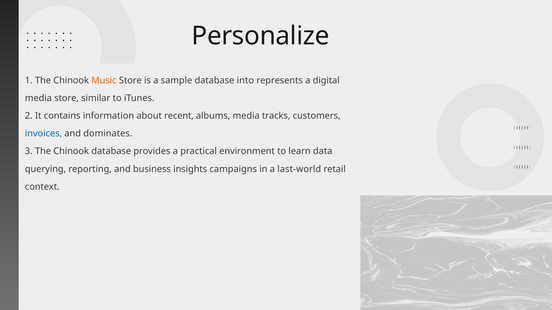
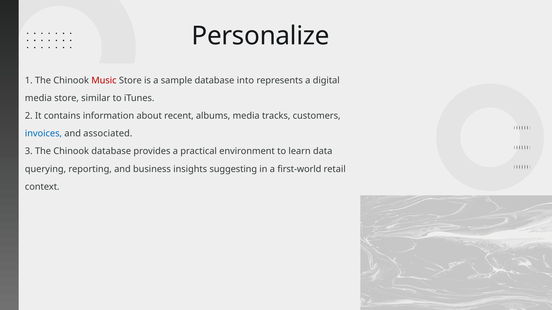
Music colour: orange -> red
dominates: dominates -> associated
campaigns: campaigns -> suggesting
last-world: last-world -> first-world
